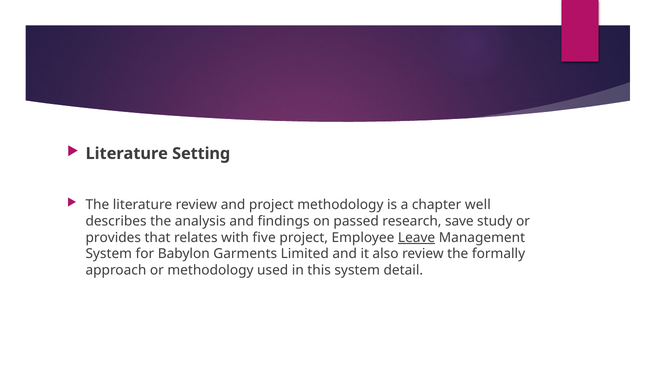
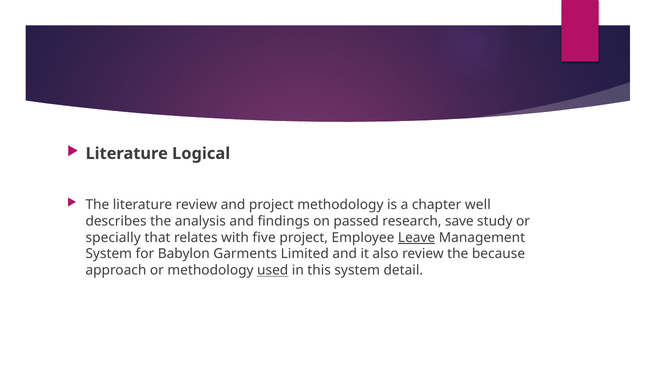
Setting: Setting -> Logical
provides: provides -> specially
formally: formally -> because
used underline: none -> present
